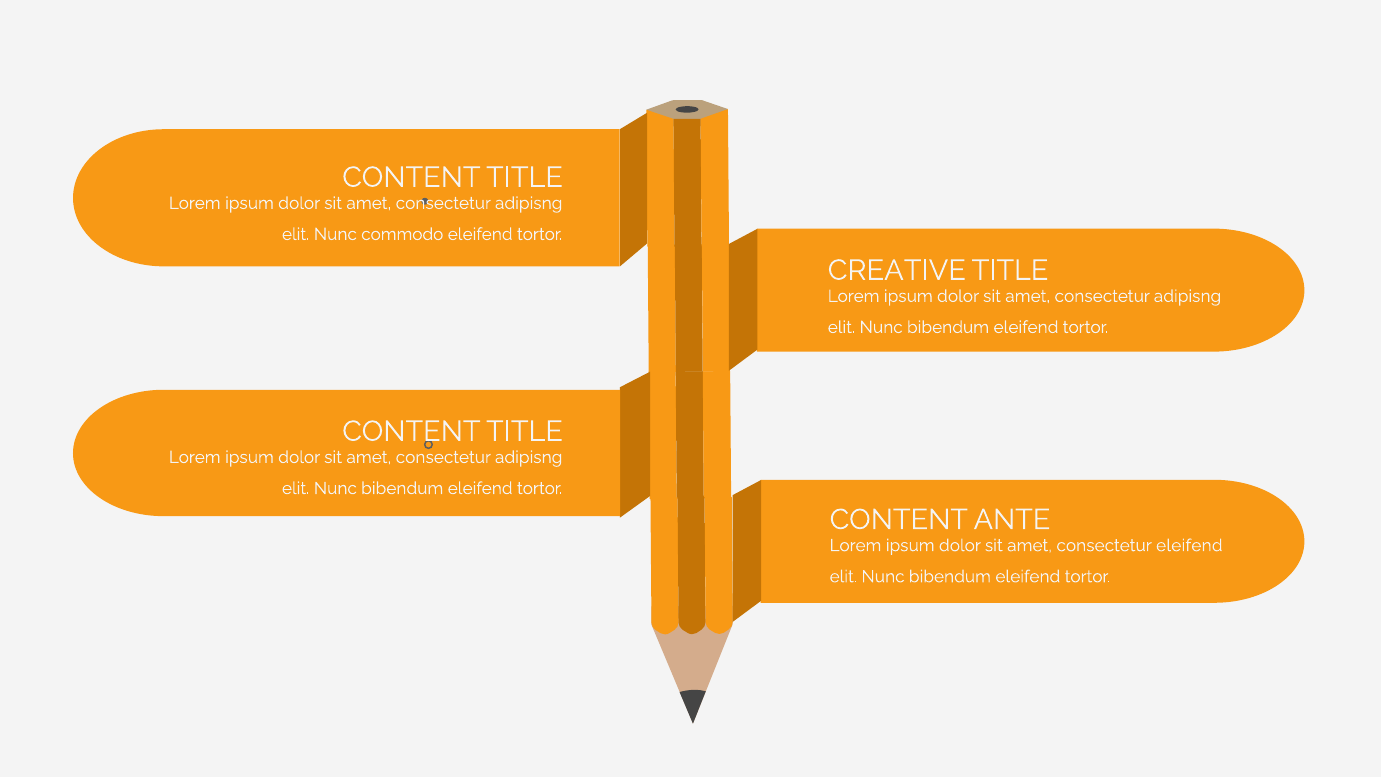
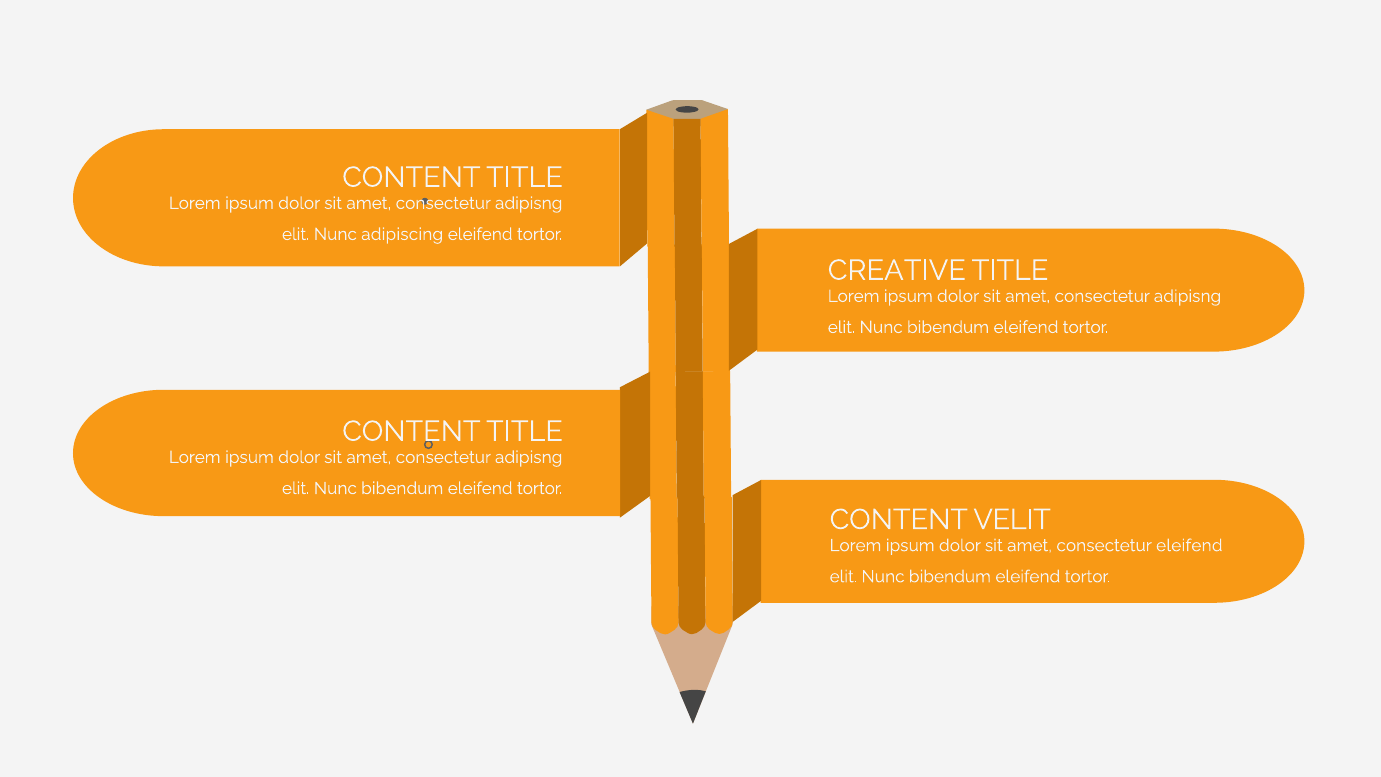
commodo: commodo -> adipiscing
ANTE: ANTE -> VELIT
